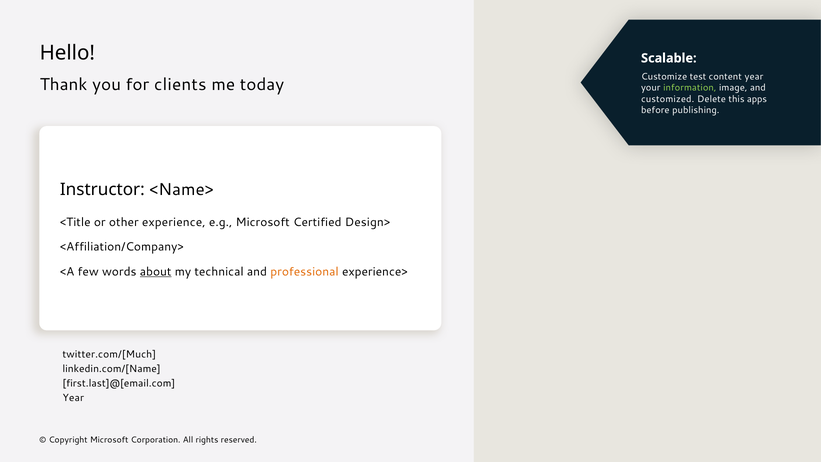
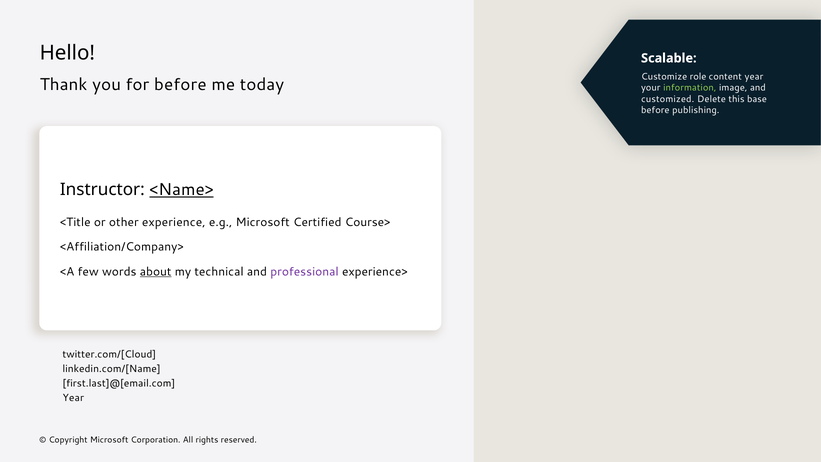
test: test -> role
for clients: clients -> before
apps: apps -> base
<Name> underline: none -> present
Design>: Design> -> Course>
professional colour: orange -> purple
twitter.com/[Much: twitter.com/[Much -> twitter.com/[Cloud
